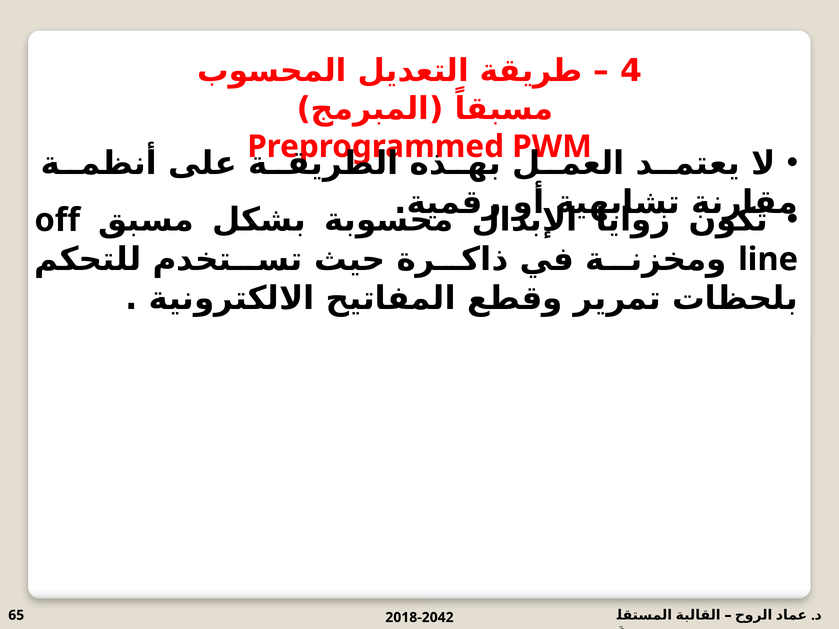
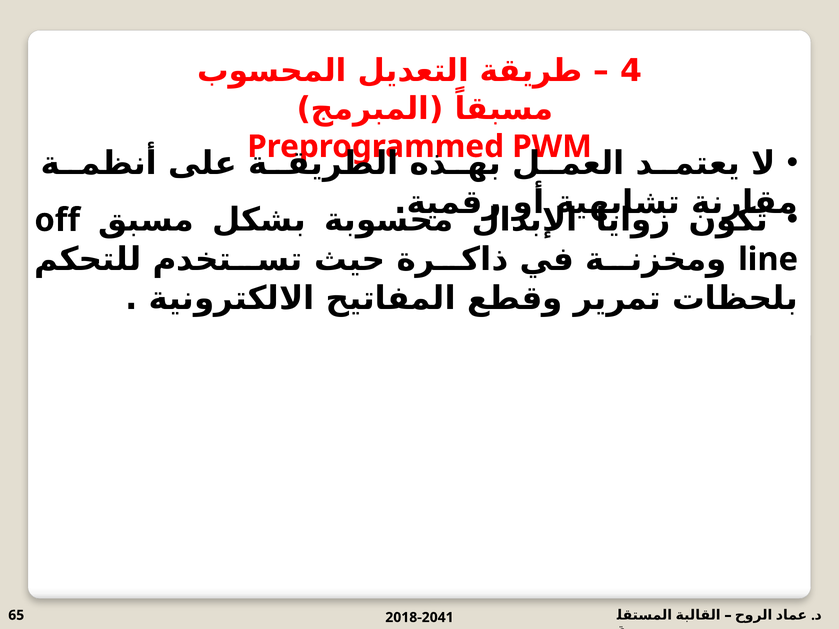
2018-2042: 2018-2042 -> 2018-2041
